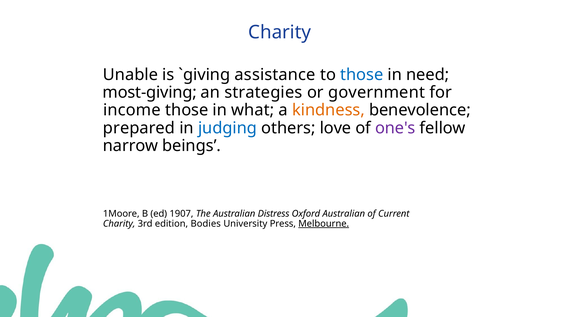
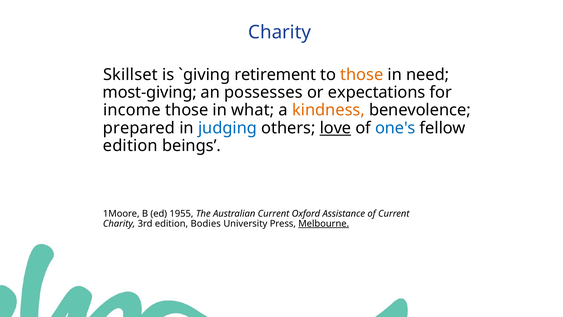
Unable: Unable -> Skillset
assistance: assistance -> retirement
those at (362, 75) colour: blue -> orange
strategies: strategies -> possesses
government: government -> expectations
love underline: none -> present
one's colour: purple -> blue
narrow at (131, 146): narrow -> edition
1907: 1907 -> 1955
Australian Distress: Distress -> Current
Oxford Australian: Australian -> Assistance
